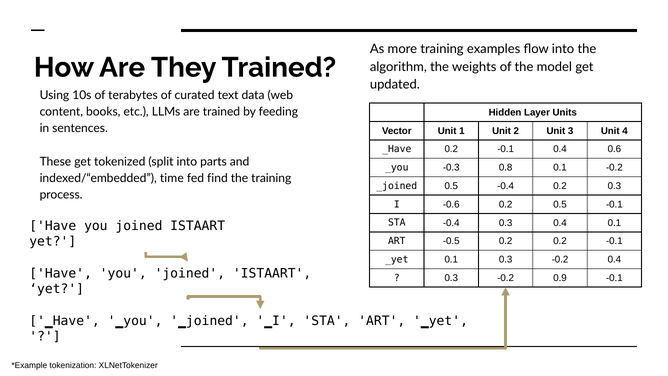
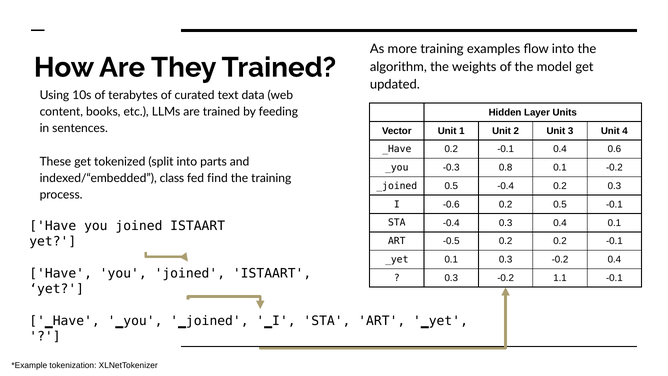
time: time -> class
0.9: 0.9 -> 1.1
